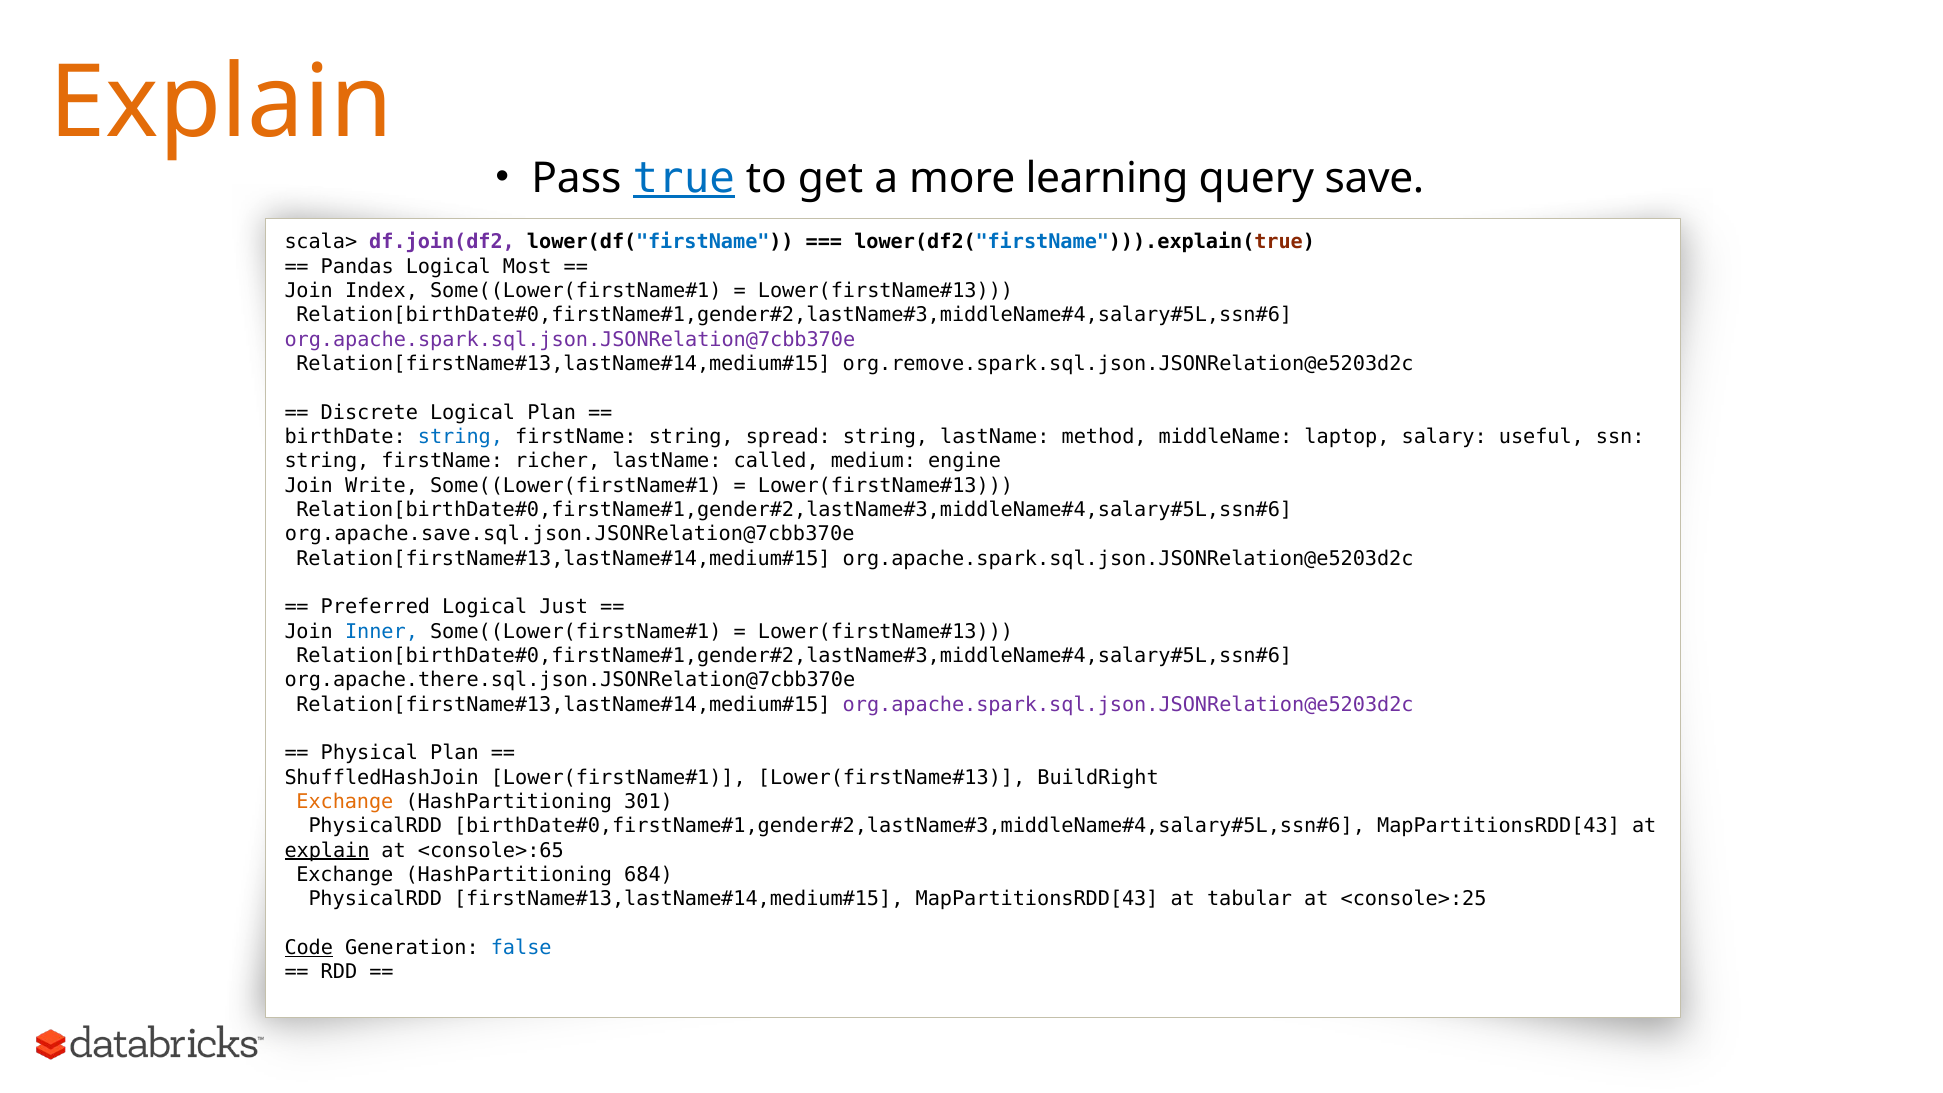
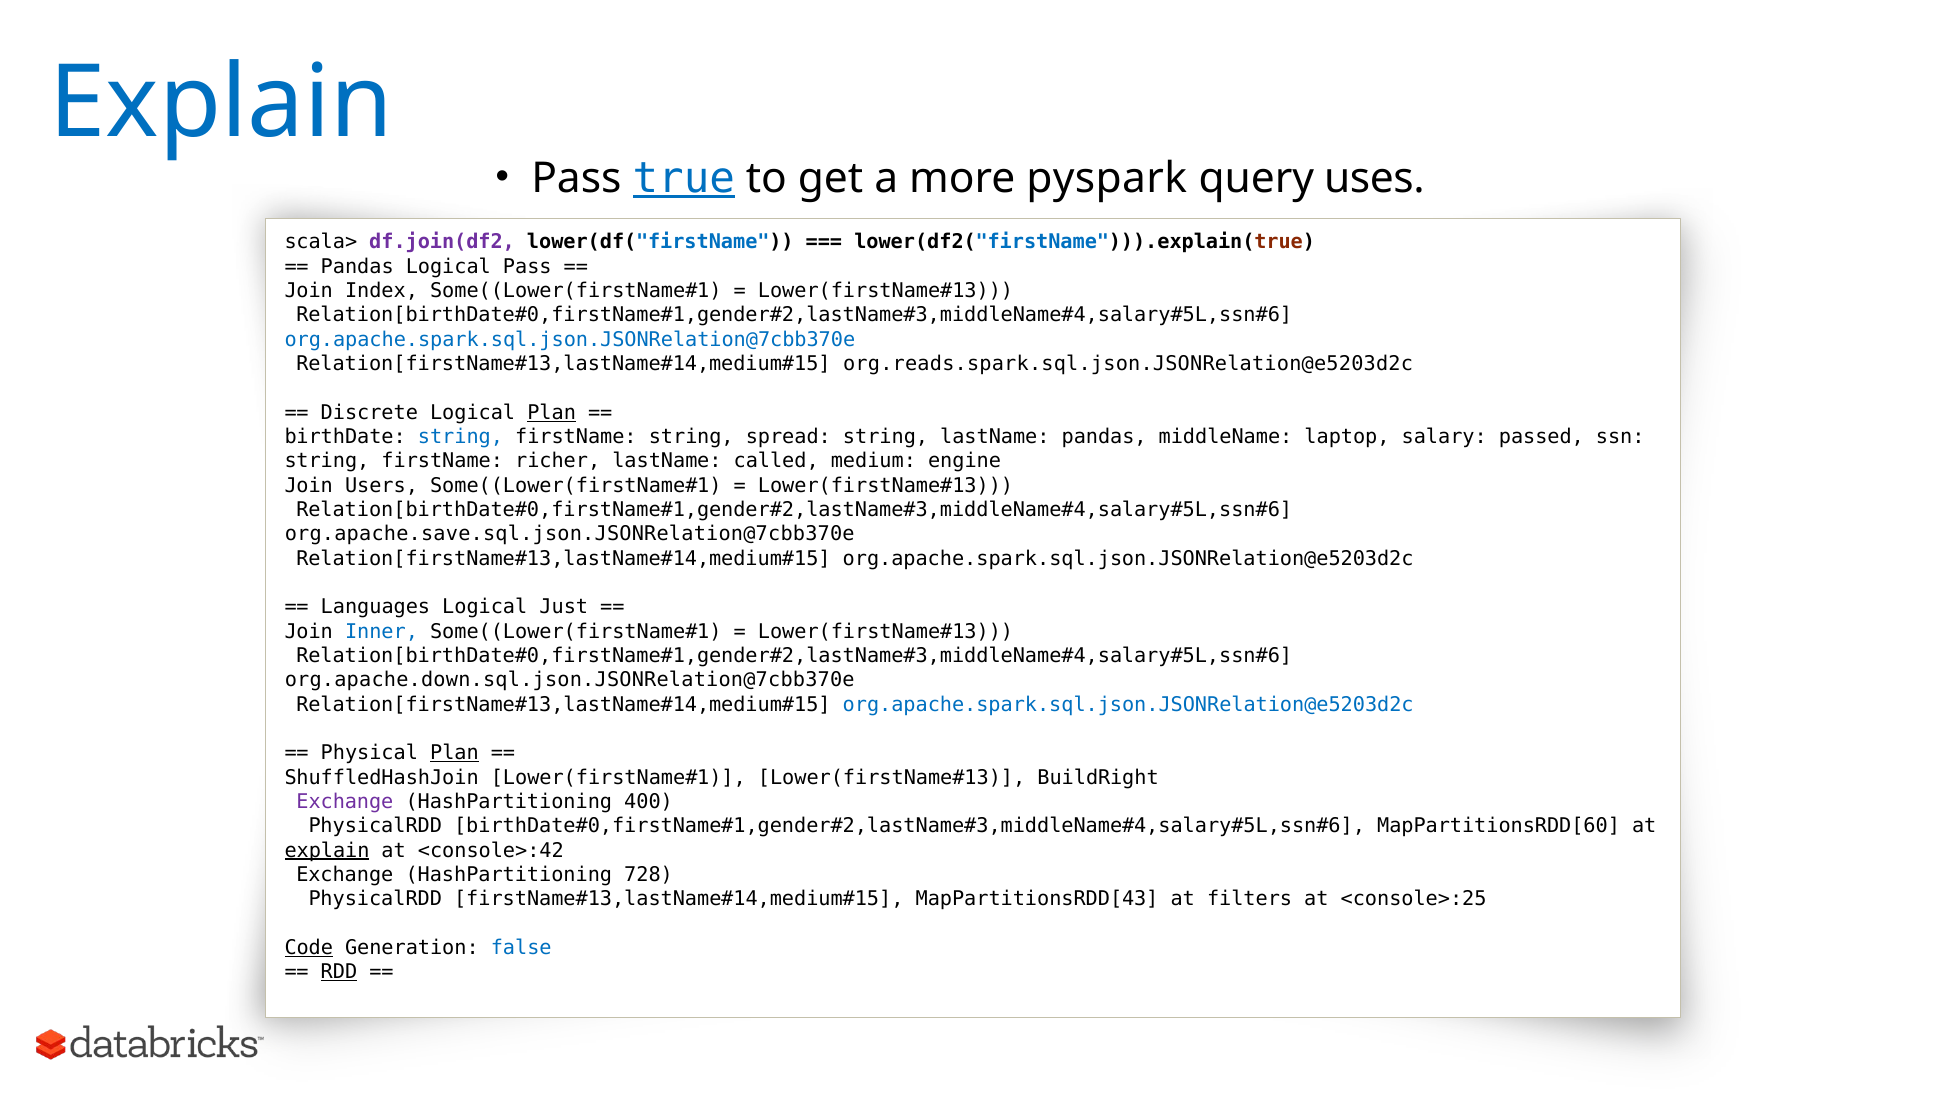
Explain at (221, 103) colour: orange -> blue
learning: learning -> pyspark
save: save -> uses
Logical Most: Most -> Pass
org.apache.spark.sql.json.JSONRelation@7cbb370e colour: purple -> blue
org.remove.spark.sql.json.JSONRelation@e5203d2c: org.remove.spark.sql.json.JSONRelation@e5203d2c -> org.reads.spark.sql.json.JSONRelation@e5203d2c
Plan at (552, 412) underline: none -> present
lastName method: method -> pandas
useful: useful -> passed
Write: Write -> Users
Preferred: Preferred -> Languages
org.apache.there.sql.json.JSONRelation@7cbb370e: org.apache.there.sql.json.JSONRelation@7cbb370e -> org.apache.down.sql.json.JSONRelation@7cbb370e
org.apache.spark.sql.json.JSONRelation@e5203d2c at (1128, 704) colour: purple -> blue
Plan at (454, 753) underline: none -> present
Exchange at (345, 802) colour: orange -> purple
301: 301 -> 400
MapPartitionsRDD[43 at (1499, 826): MapPartitionsRDD[43 -> MapPartitionsRDD[60
<console>:65: <console>:65 -> <console>:42
684: 684 -> 728
tabular: tabular -> filters
RDD underline: none -> present
